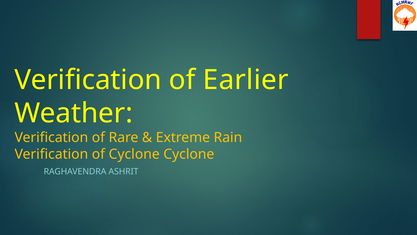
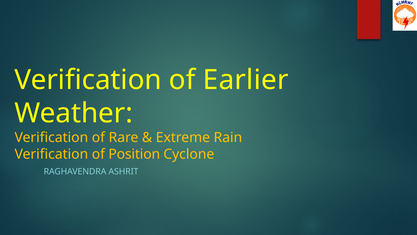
of Cyclone: Cyclone -> Position
